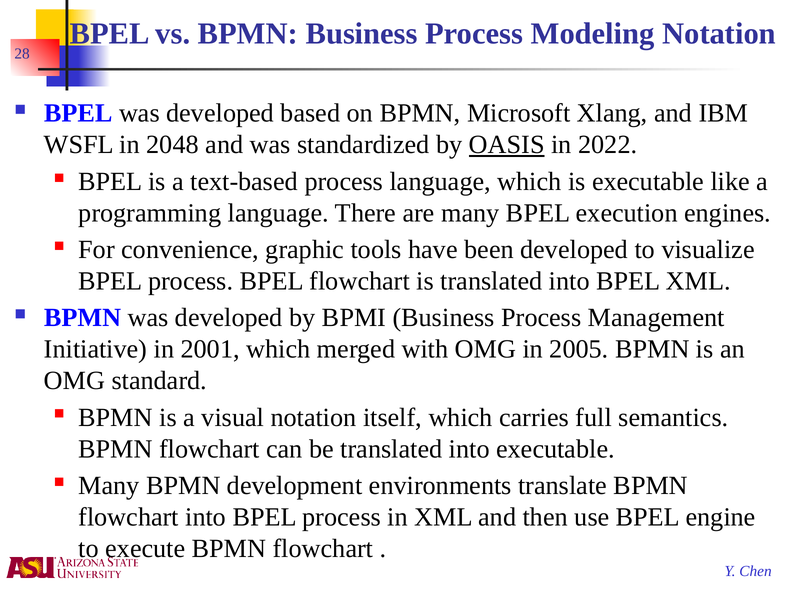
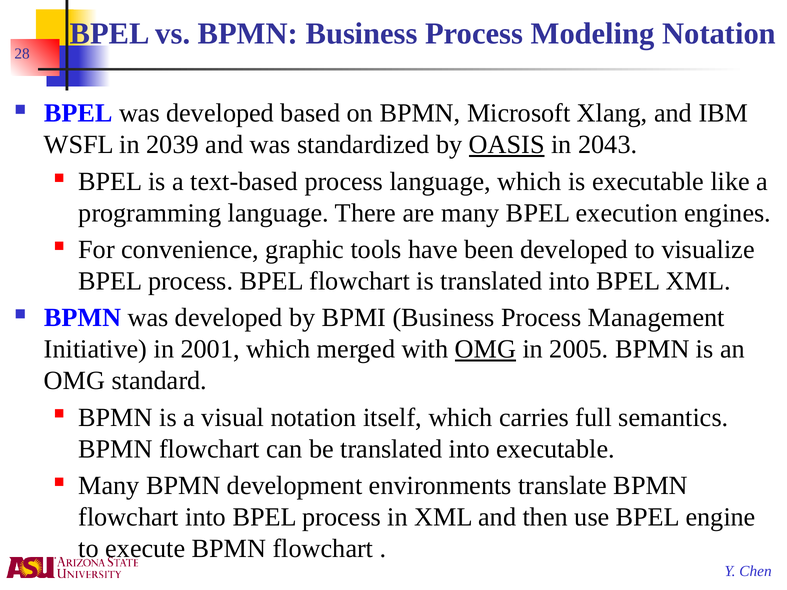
2048: 2048 -> 2039
2022: 2022 -> 2043
OMG at (485, 349) underline: none -> present
